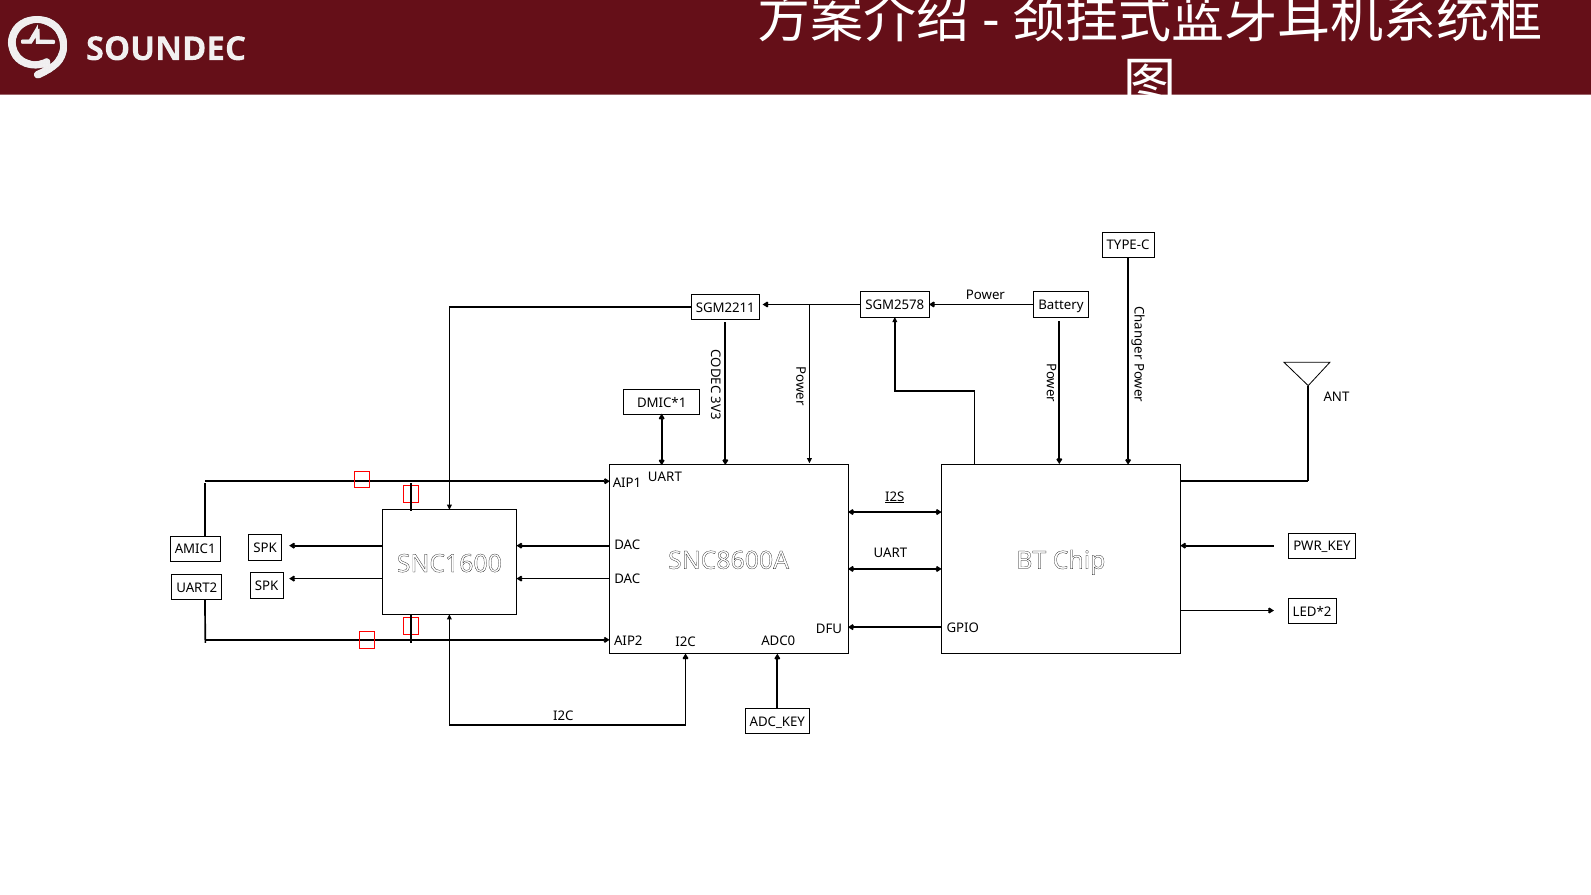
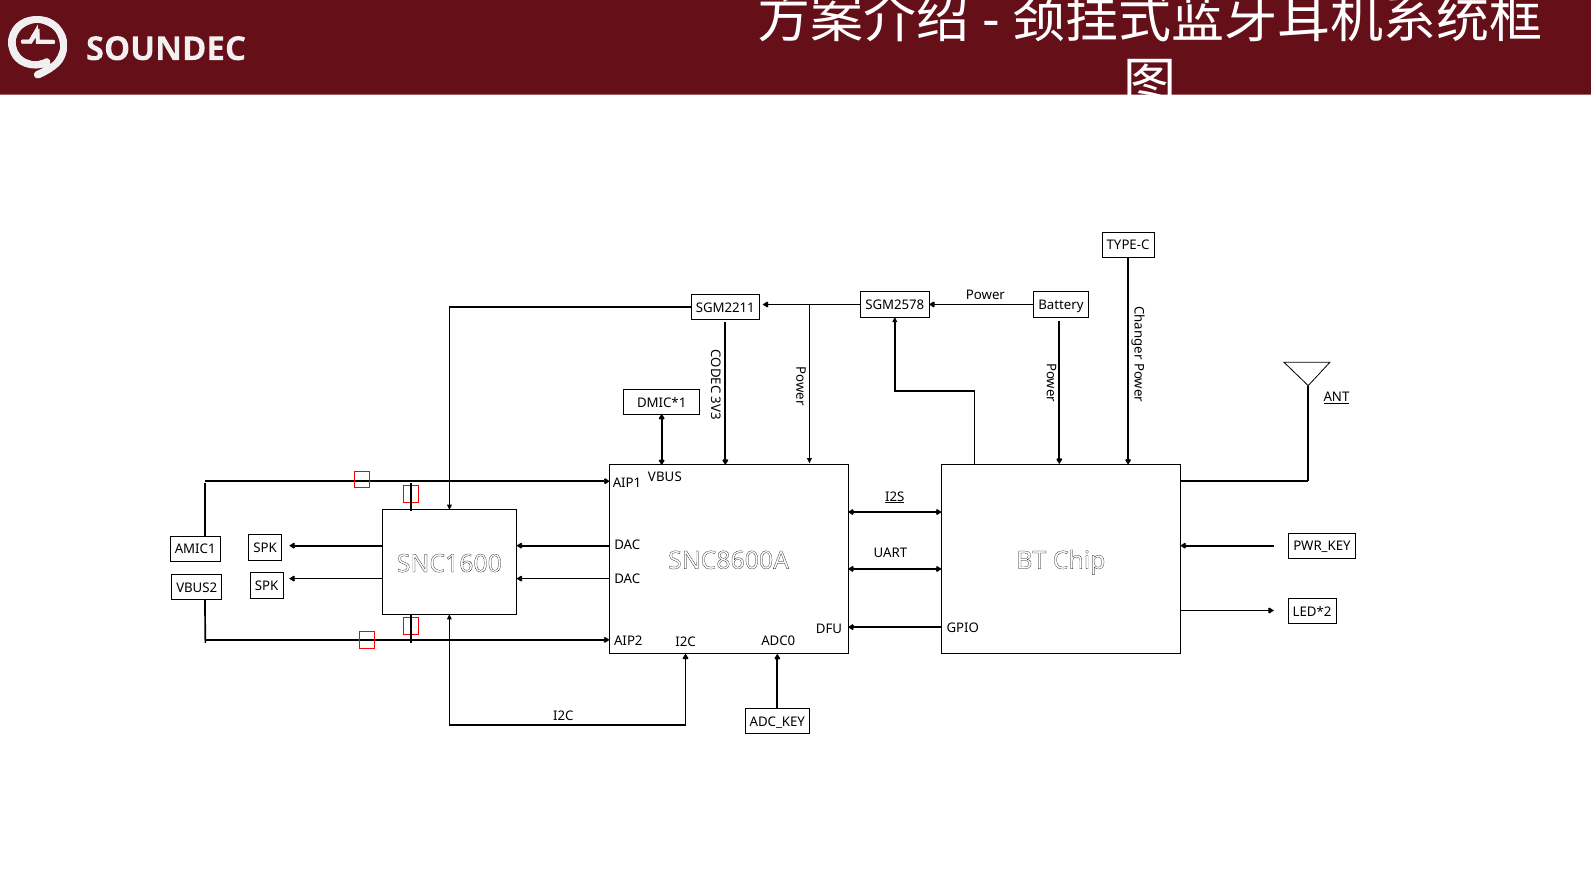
ANT underline: none -> present
UART at (665, 477): UART -> VBUS
UART2: UART2 -> VBUS2
